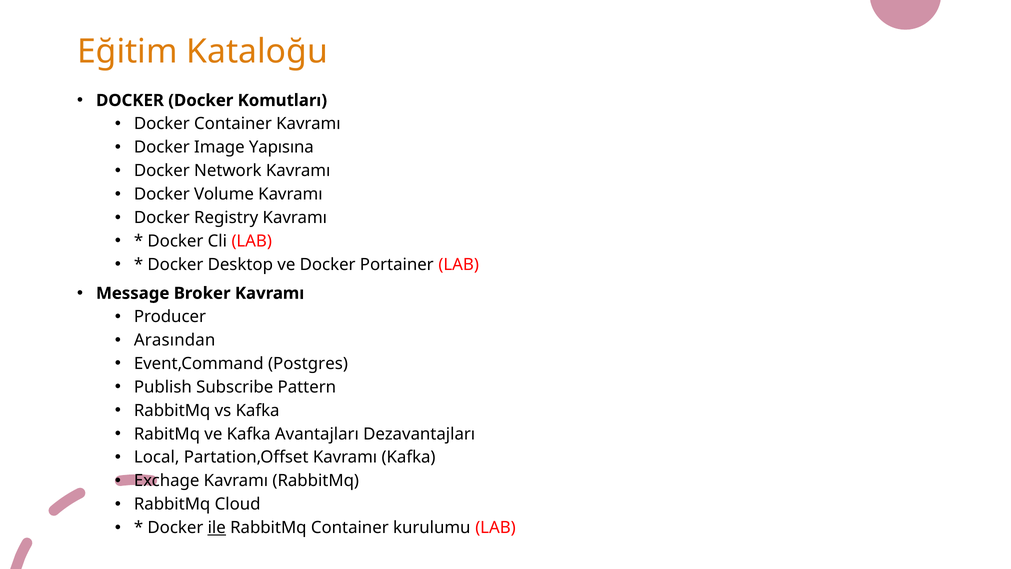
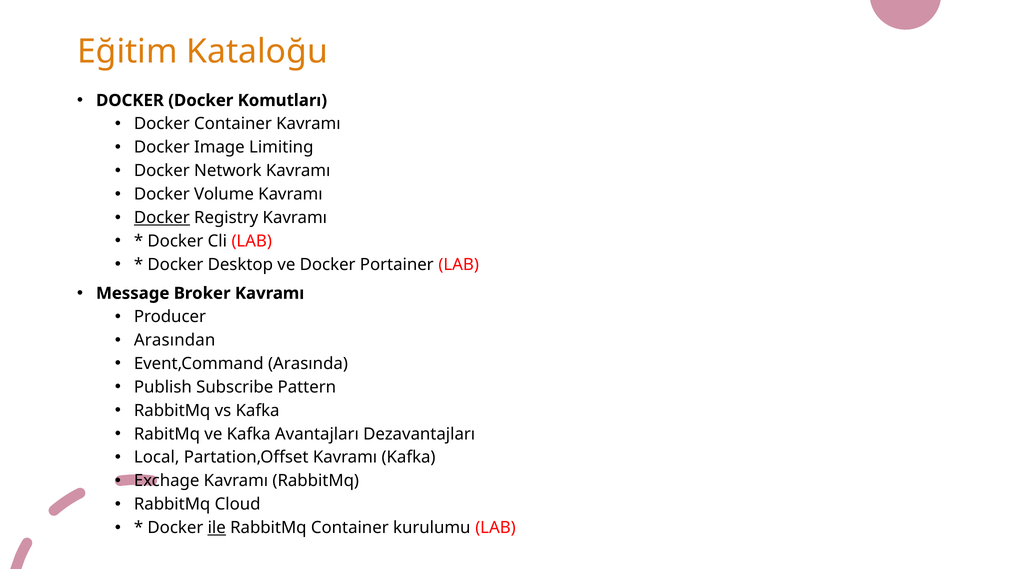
Yapısına: Yapısına -> Limiting
Docker at (162, 218) underline: none -> present
Postgres: Postgres -> Arasında
